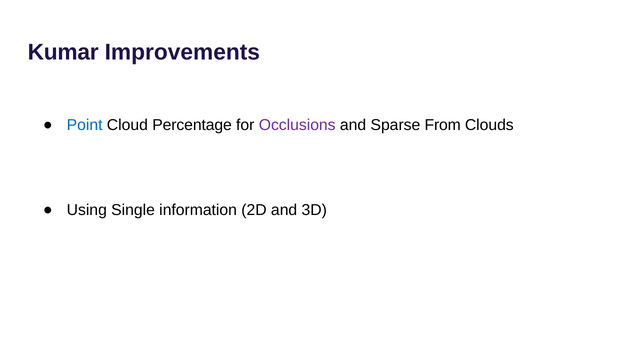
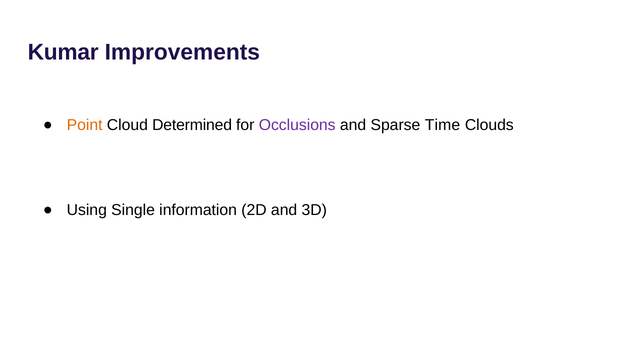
Point colour: blue -> orange
Percentage: Percentage -> Determined
From: From -> Time
